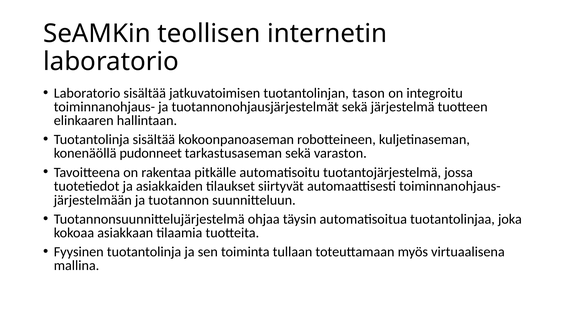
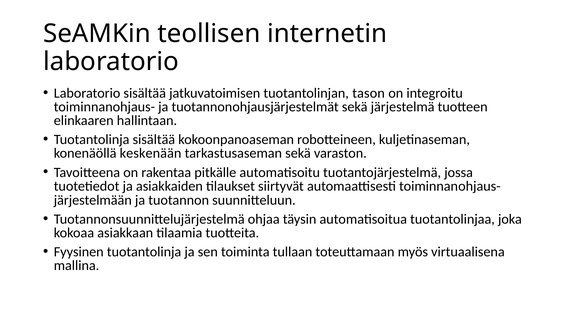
pudonneet: pudonneet -> keskenään
